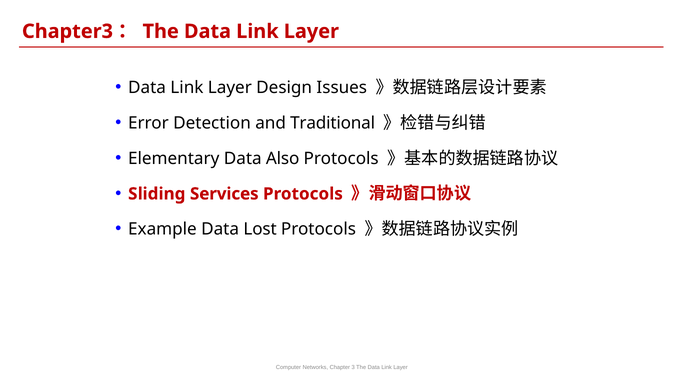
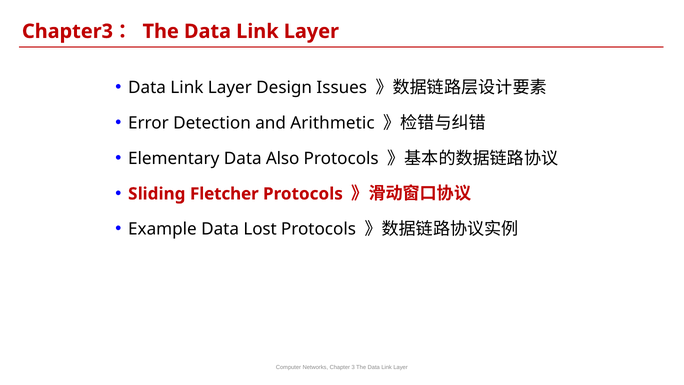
Traditional: Traditional -> Arithmetic
Services: Services -> Fletcher
